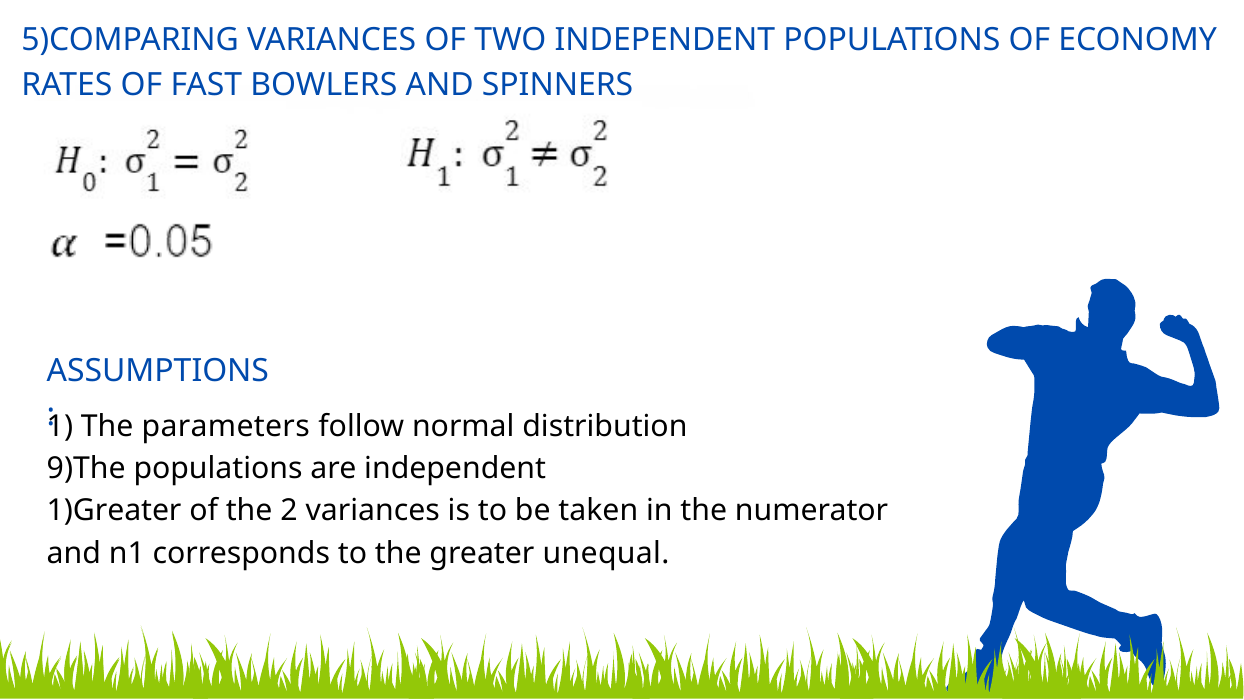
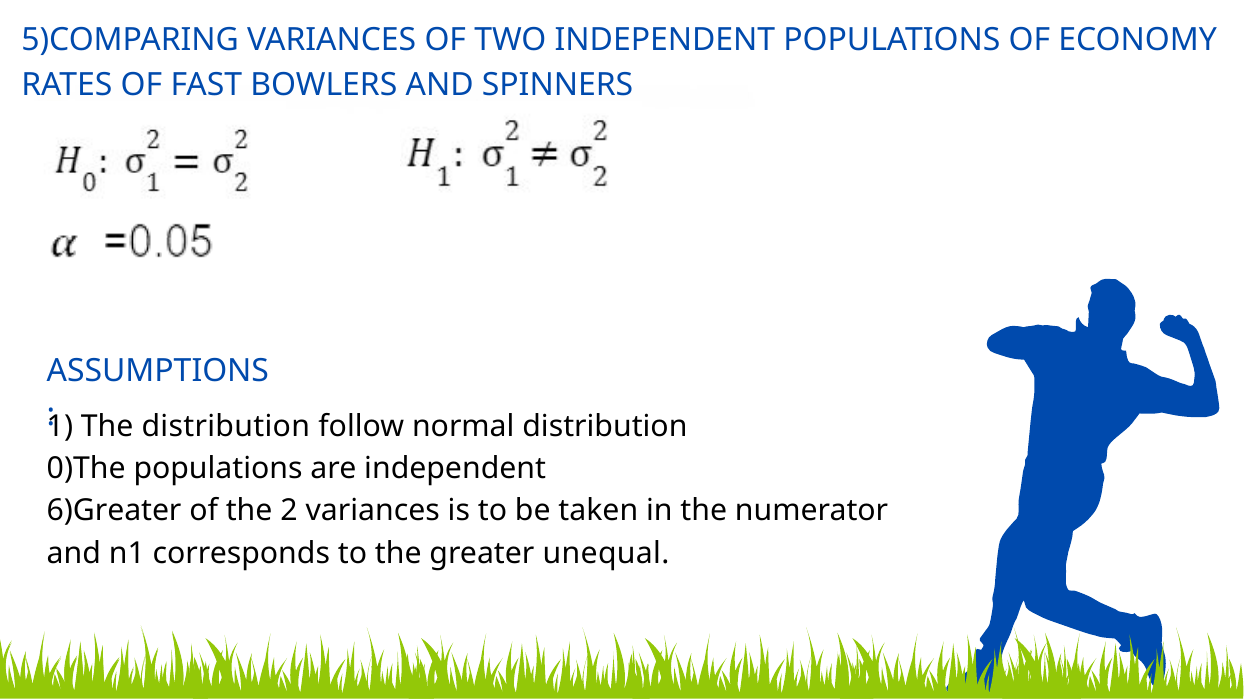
The parameters: parameters -> distribution
9)The: 9)The -> 0)The
1)Greater: 1)Greater -> 6)Greater
